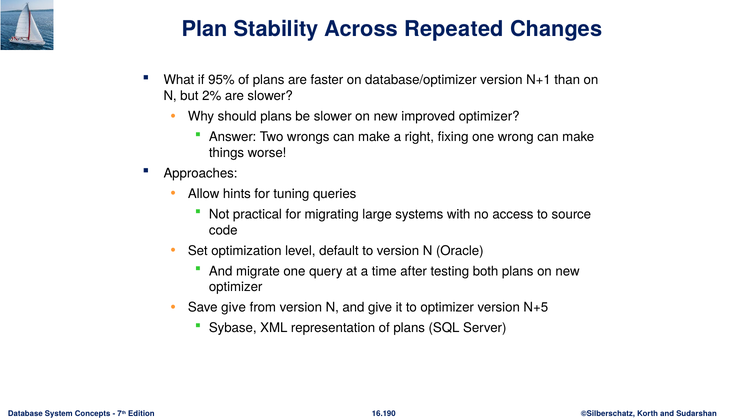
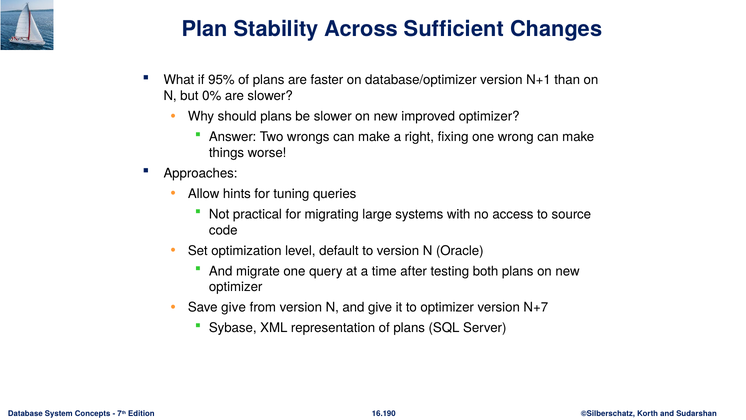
Repeated: Repeated -> Sufficient
2%: 2% -> 0%
N+5: N+5 -> N+7
